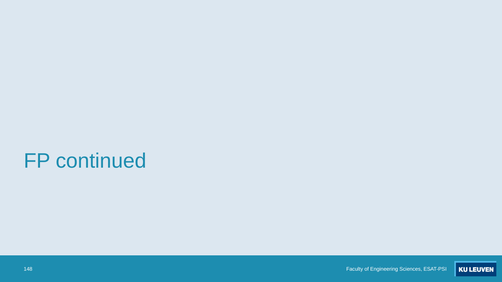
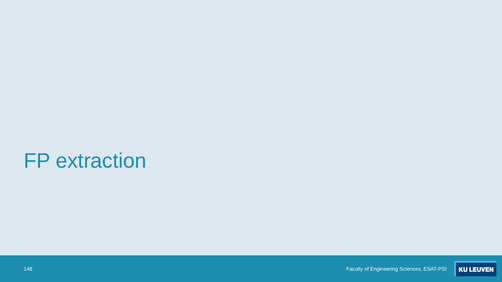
continued: continued -> extraction
